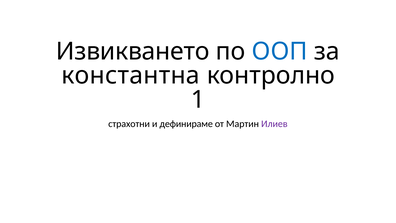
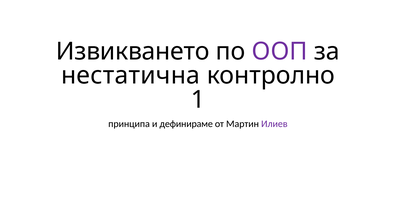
ООП colour: blue -> purple
константна: константна -> нестатична
страхотни: страхотни -> принципа
